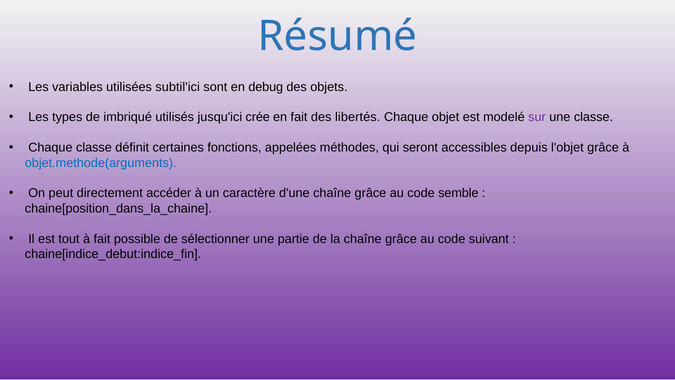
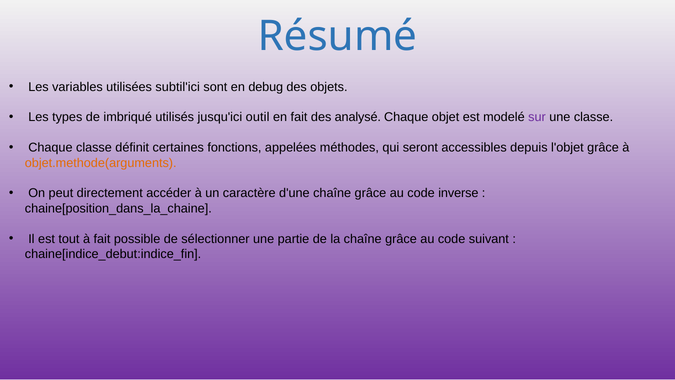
crée: crée -> outil
libertés: libertés -> analysé
objet.methode(arguments colour: blue -> orange
semble: semble -> inverse
